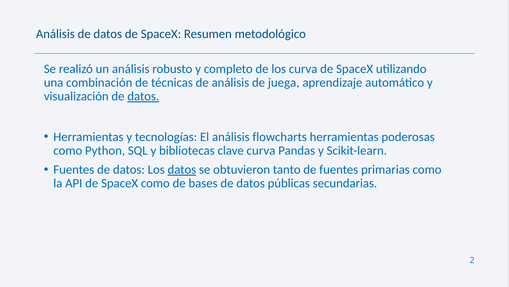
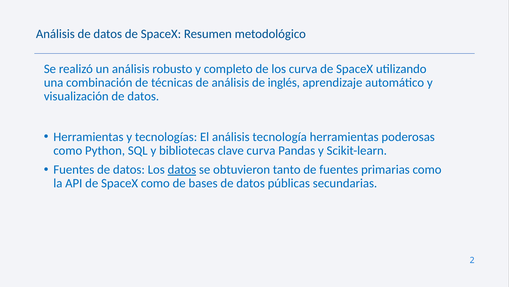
juega: juega -> inglés
datos at (143, 96) underline: present -> none
flowcharts: flowcharts -> tecnología
